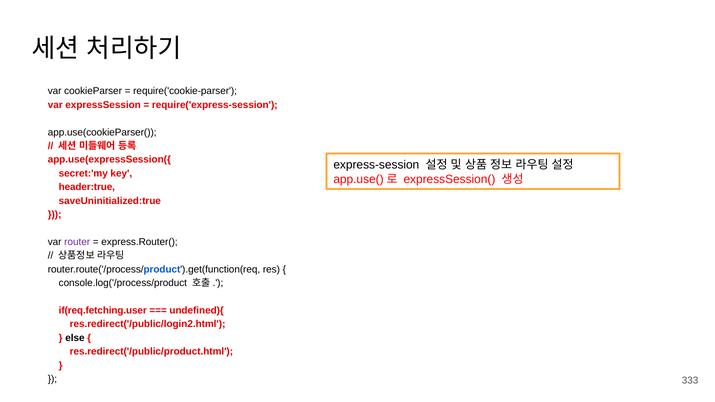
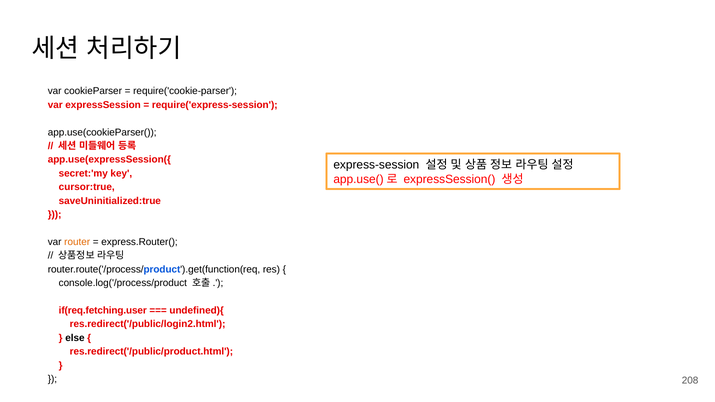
header:true: header:true -> cursor:true
router colour: purple -> orange
333: 333 -> 208
